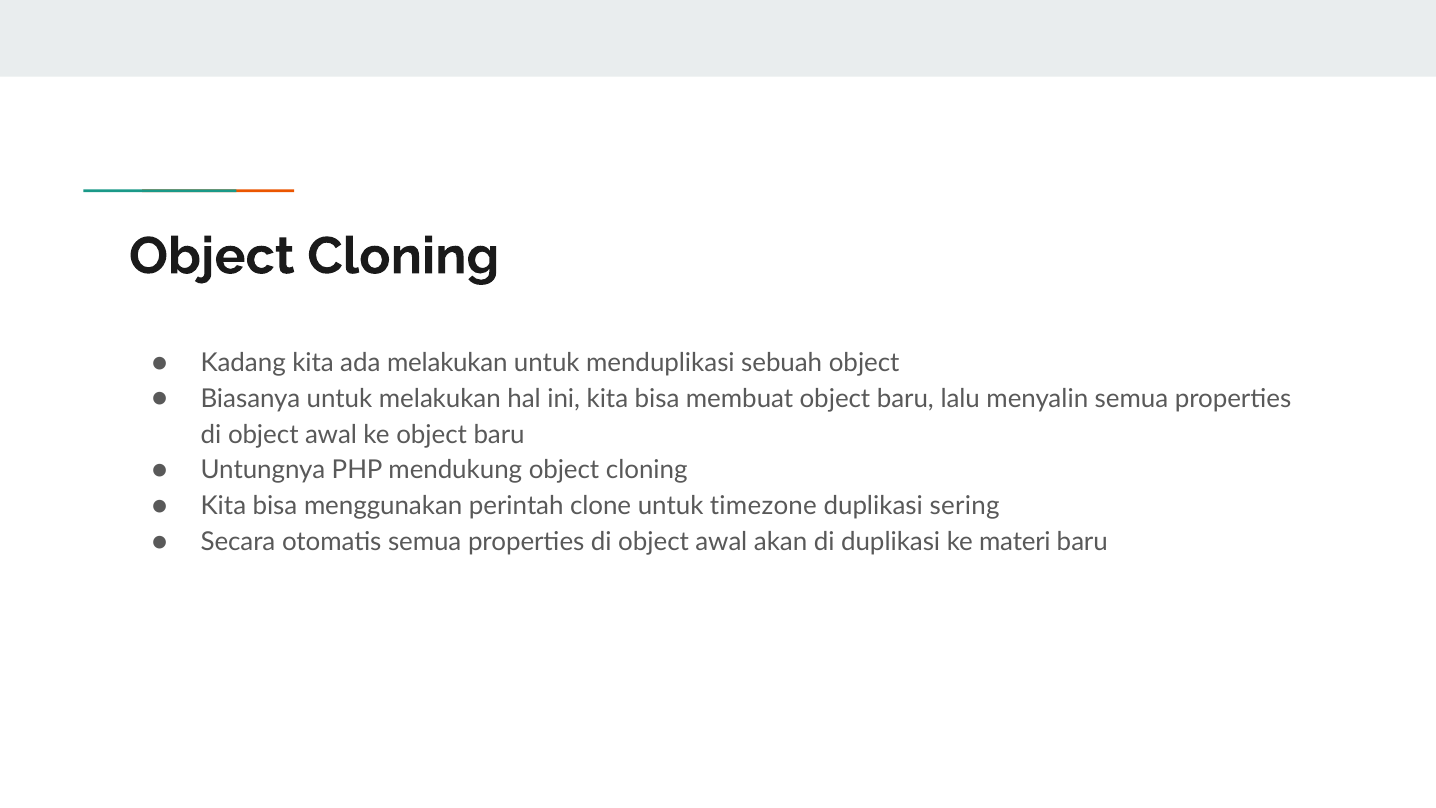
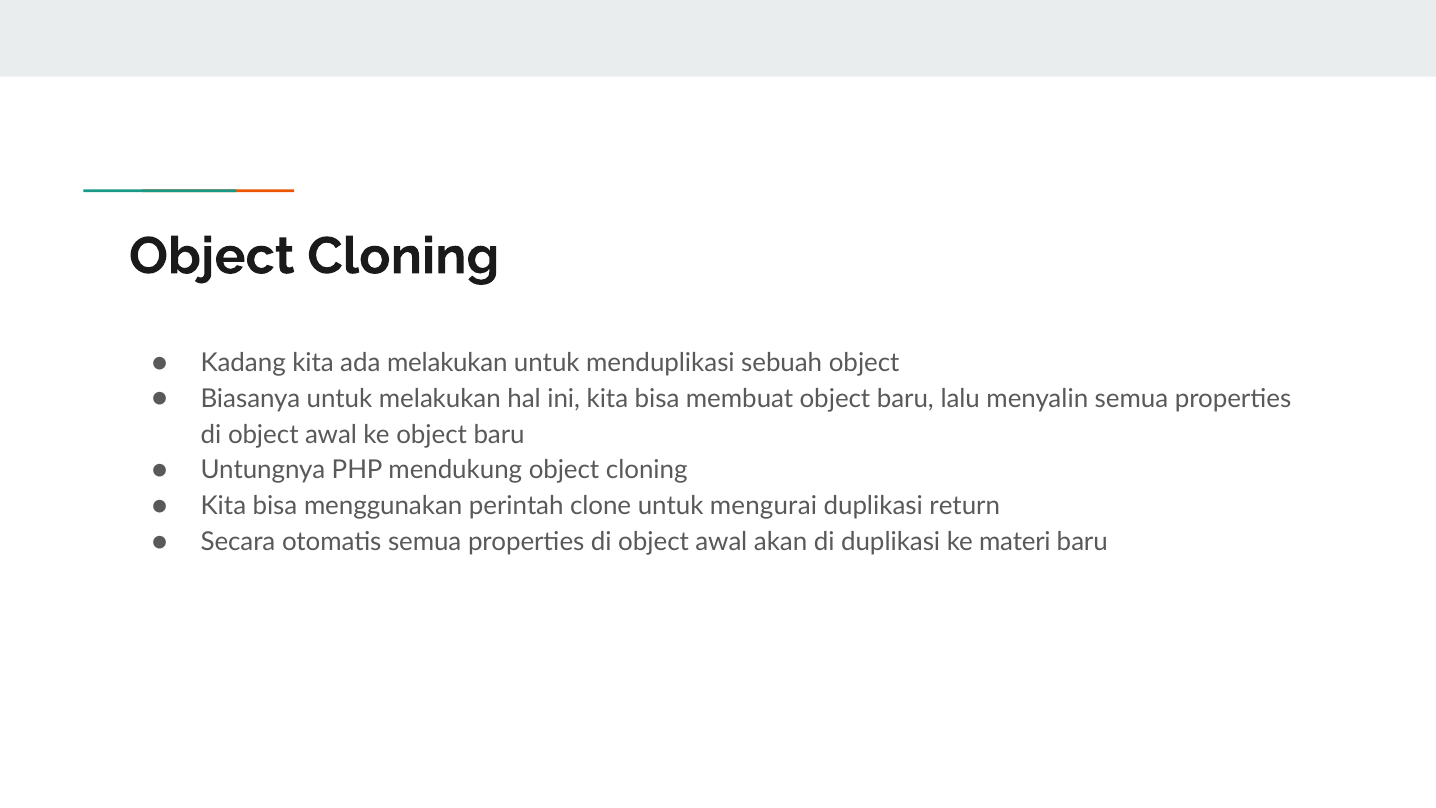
timezone: timezone -> mengurai
sering: sering -> return
